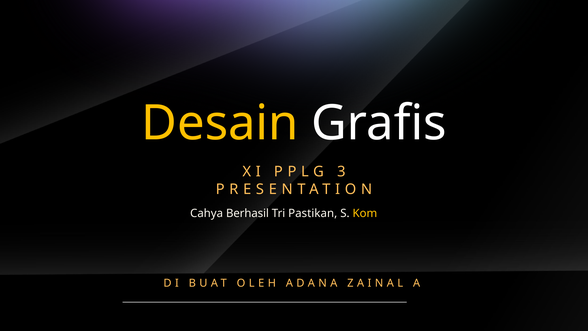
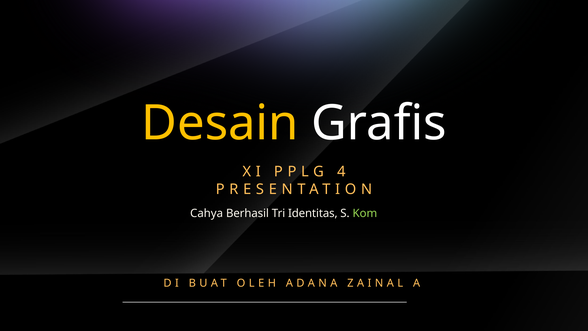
3: 3 -> 4
Pastikan: Pastikan -> Identitas
Kom colour: yellow -> light green
